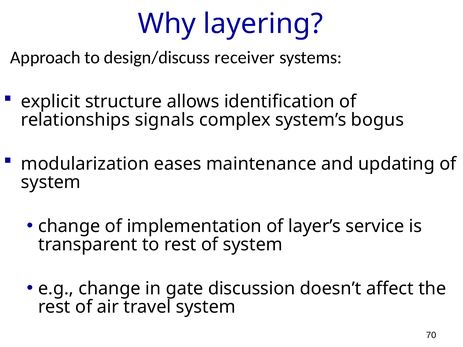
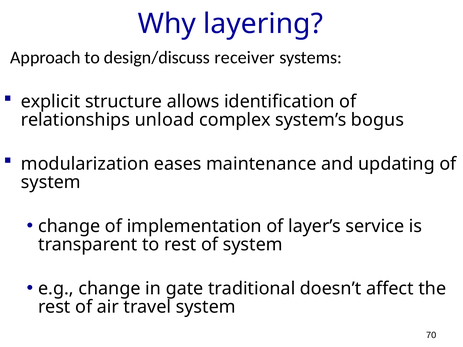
signals: signals -> unload
discussion: discussion -> traditional
